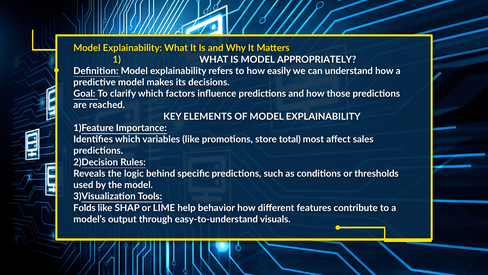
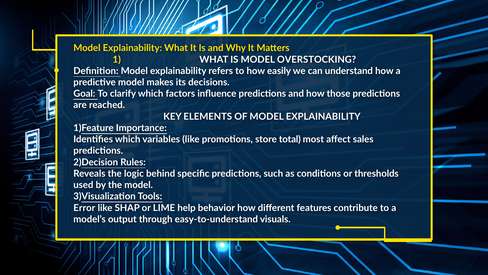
APPROPRIATELY: APPROPRIATELY -> OVERSTOCKING
Folds: Folds -> Error
